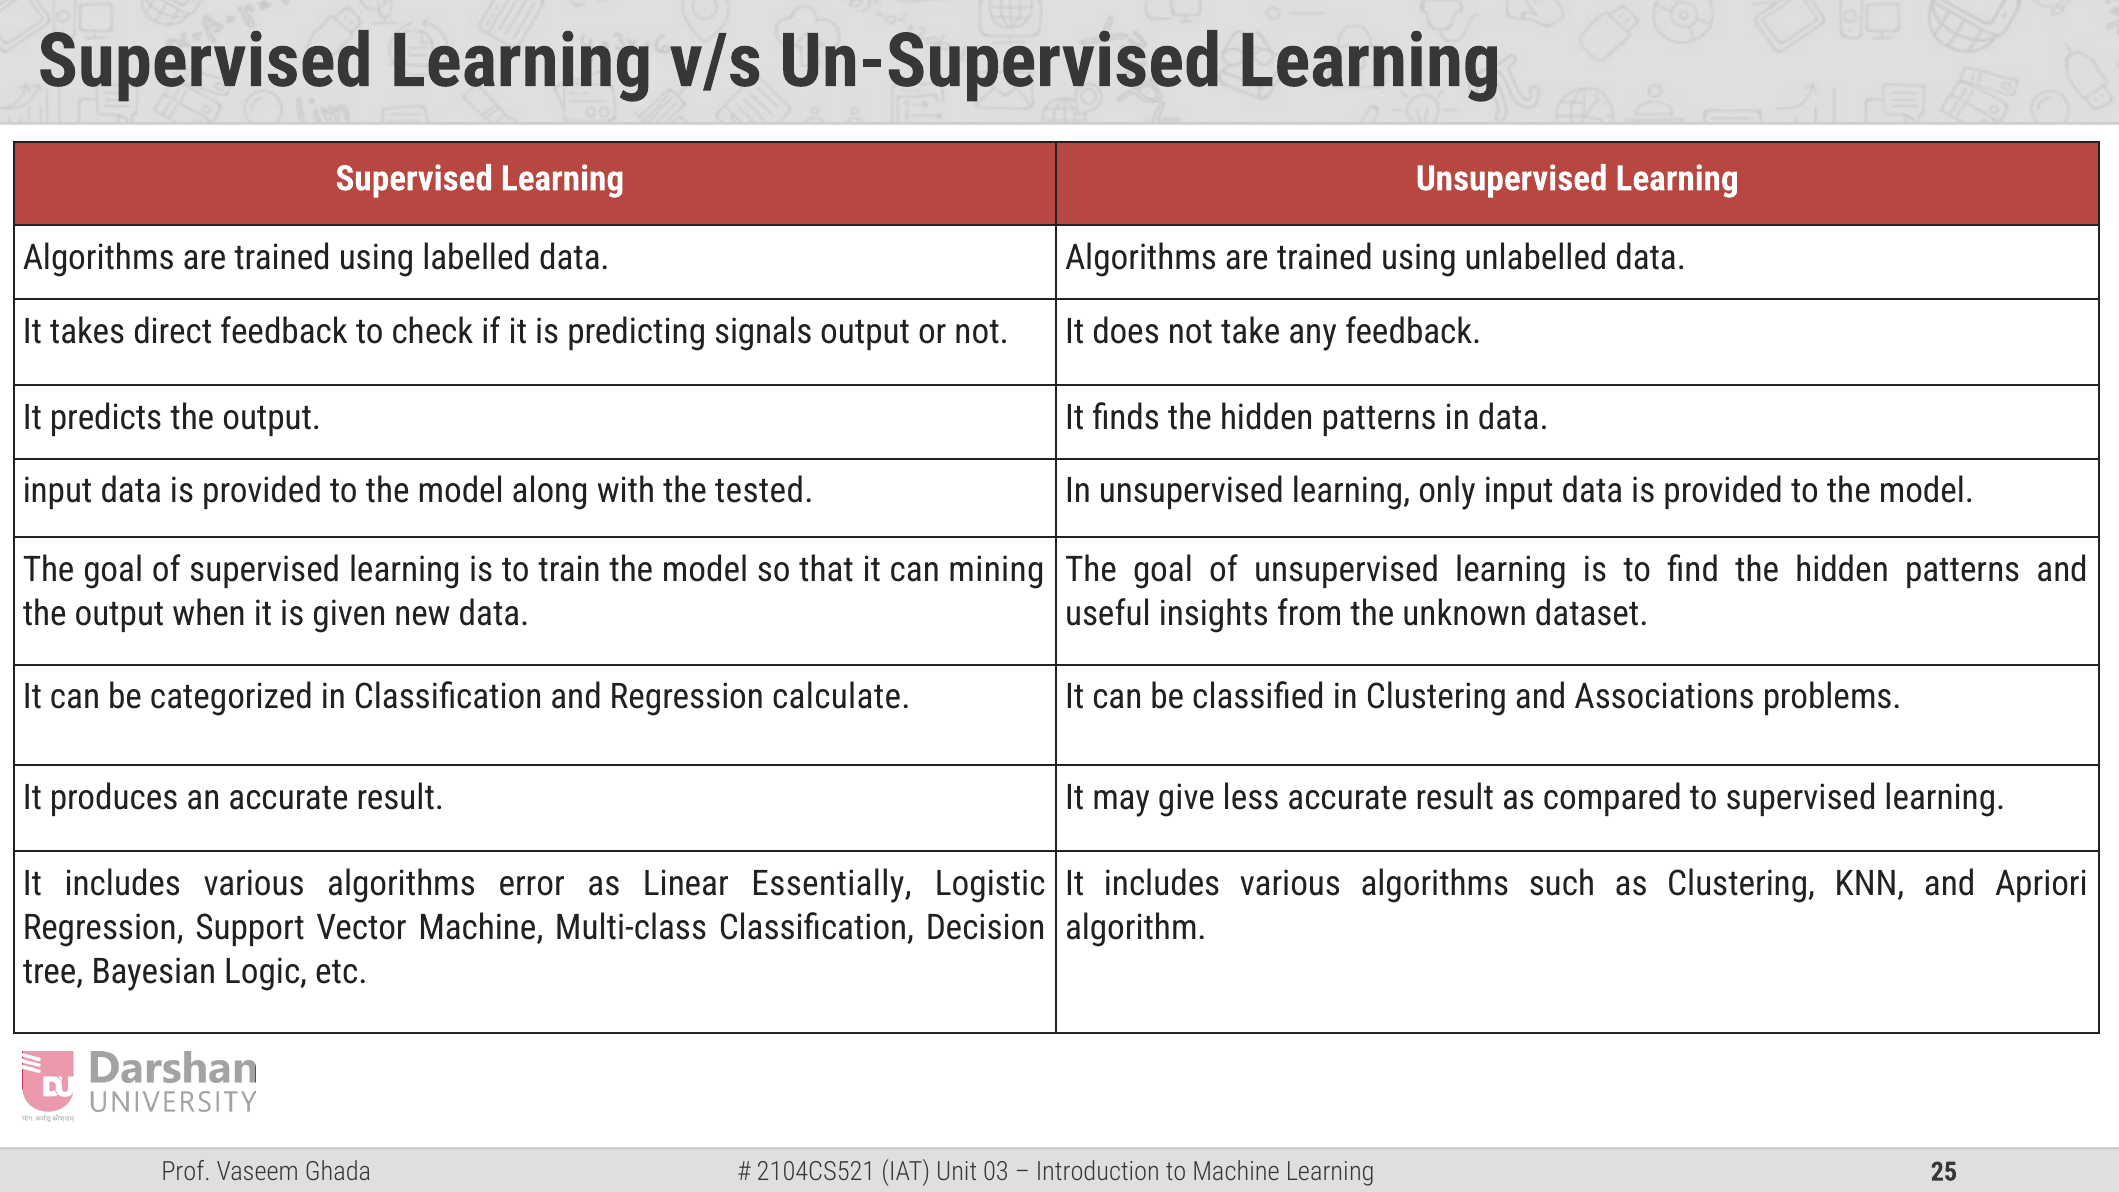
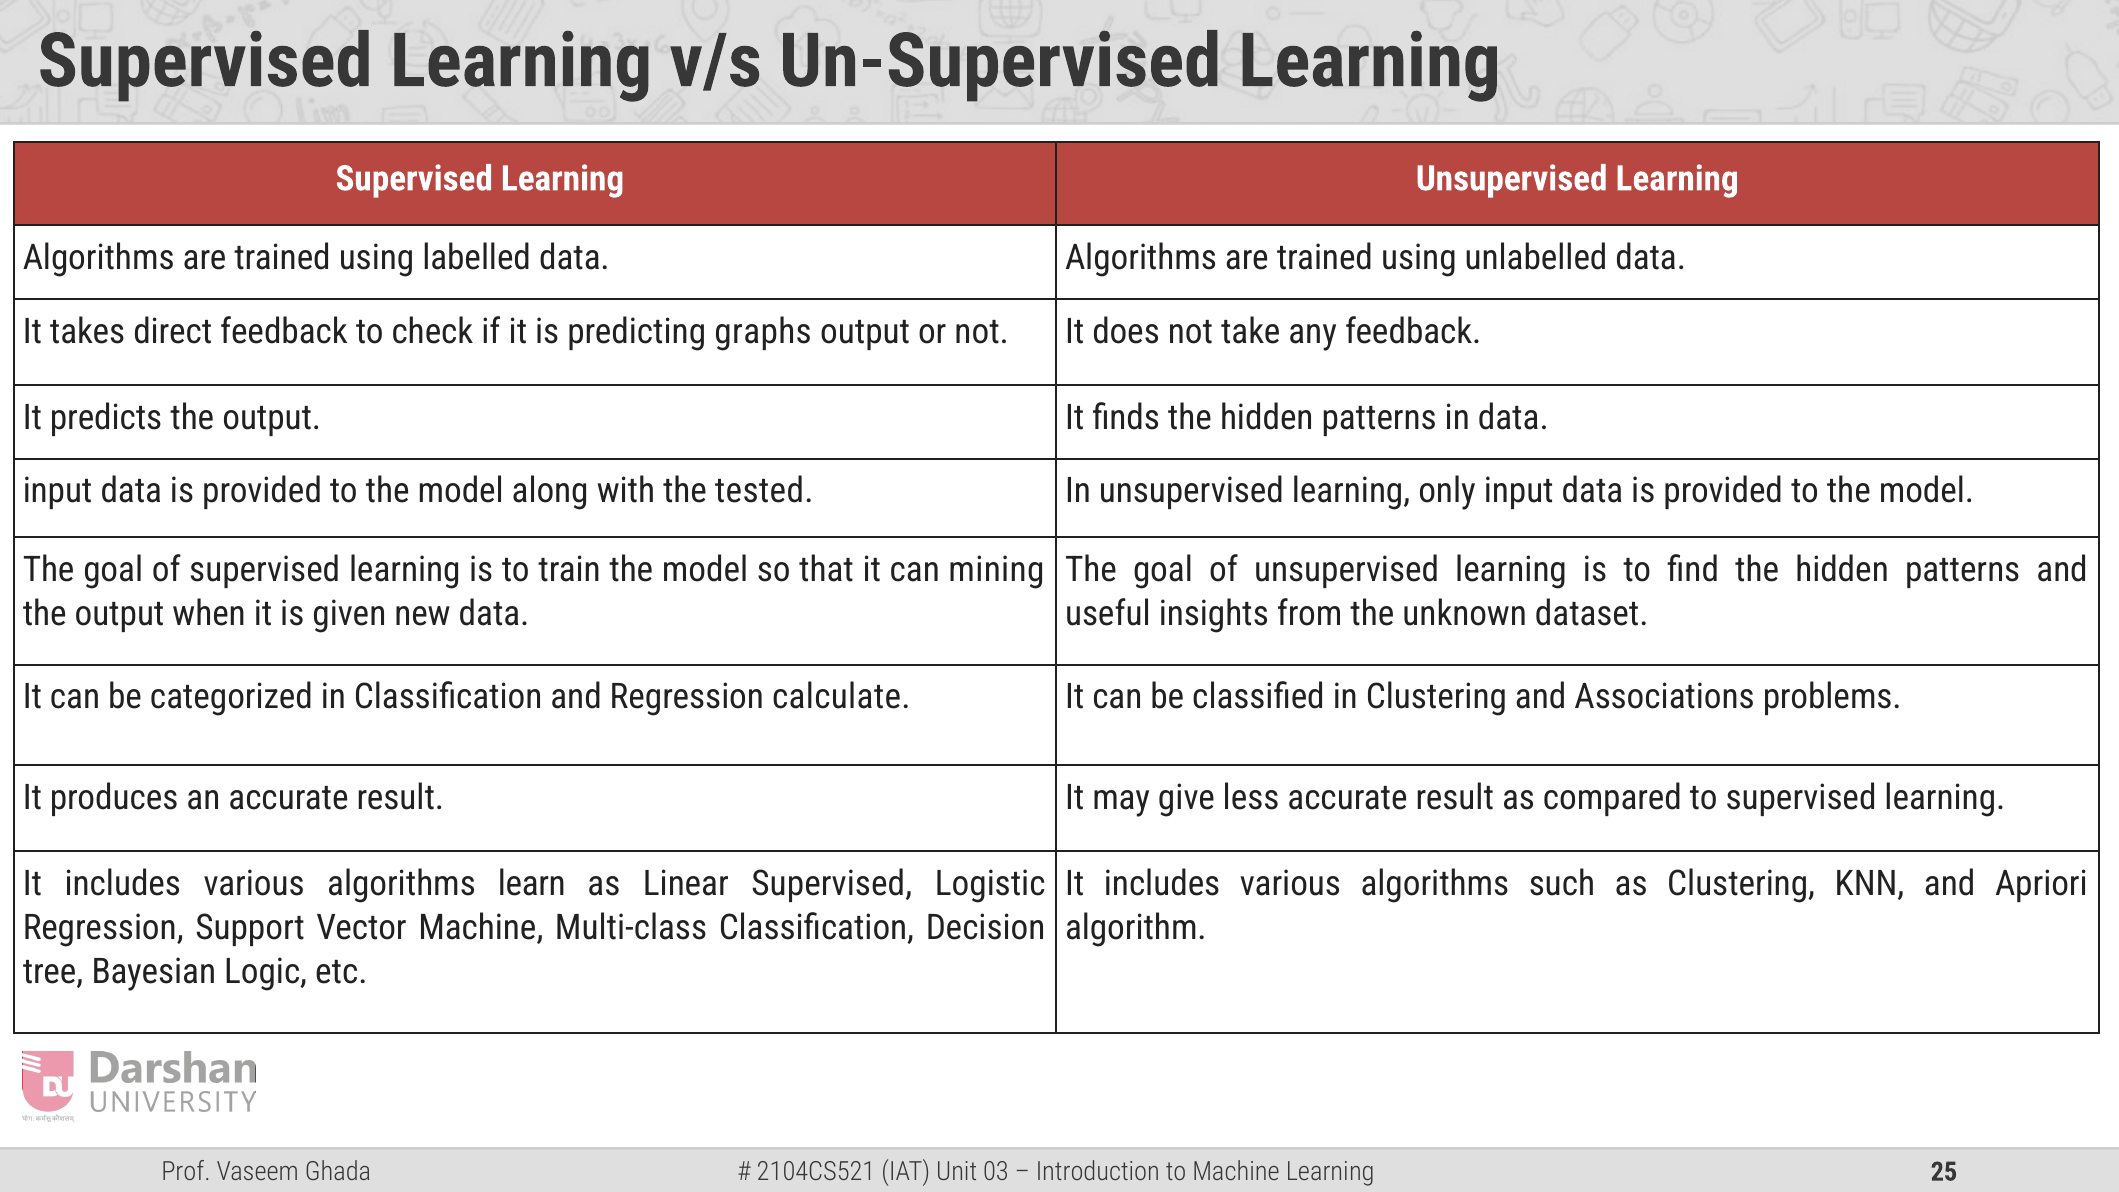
signals: signals -> graphs
error: error -> learn
Linear Essentially: Essentially -> Supervised
